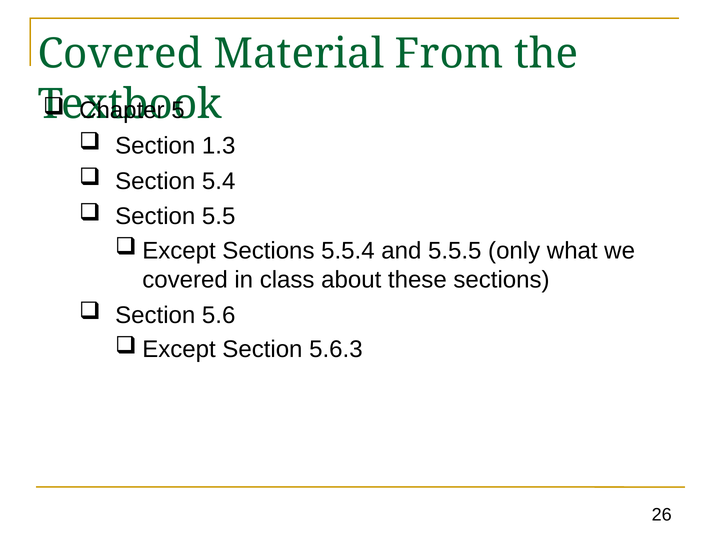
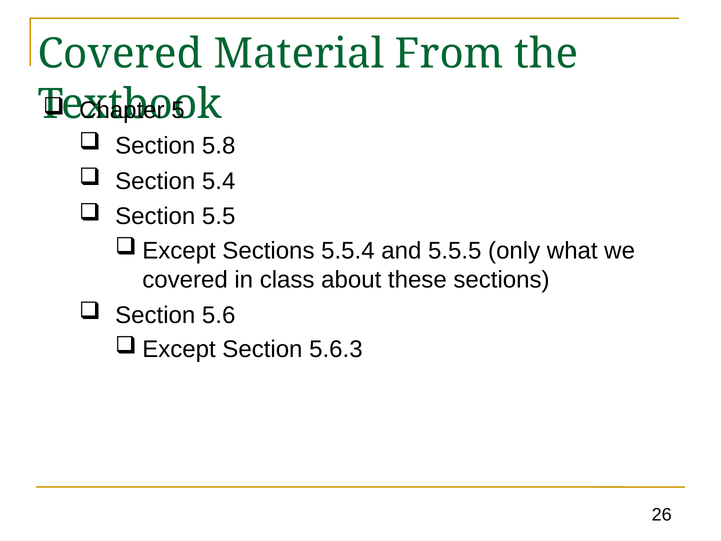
1.3: 1.3 -> 5.8
